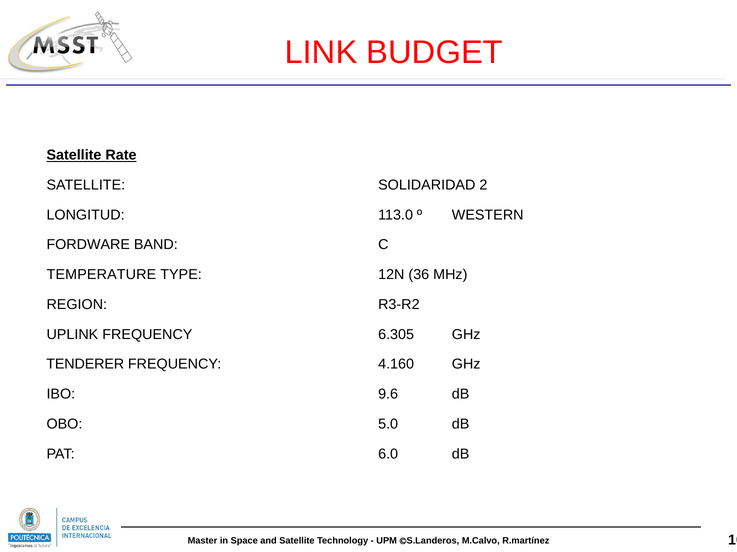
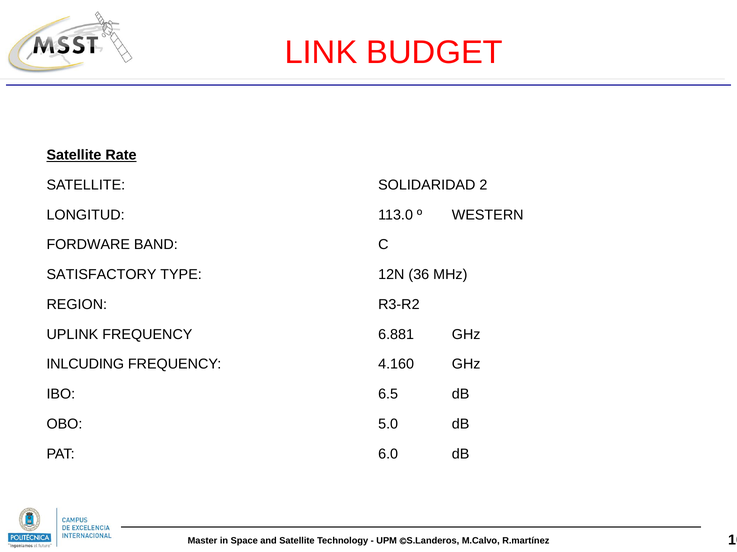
TEMPERATURE: TEMPERATURE -> SATISFACTORY
6.305: 6.305 -> 6.881
TENDERER: TENDERER -> INLCUDING
9.6: 9.6 -> 6.5
